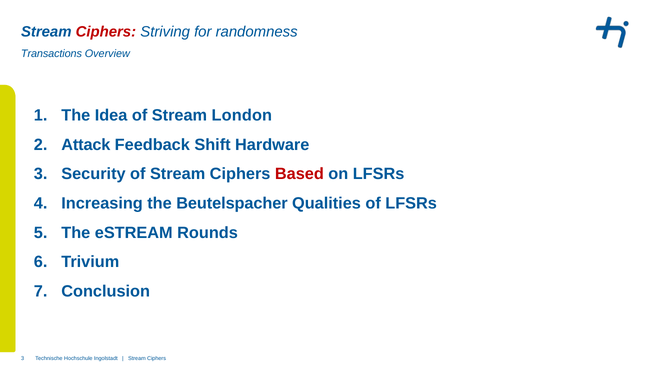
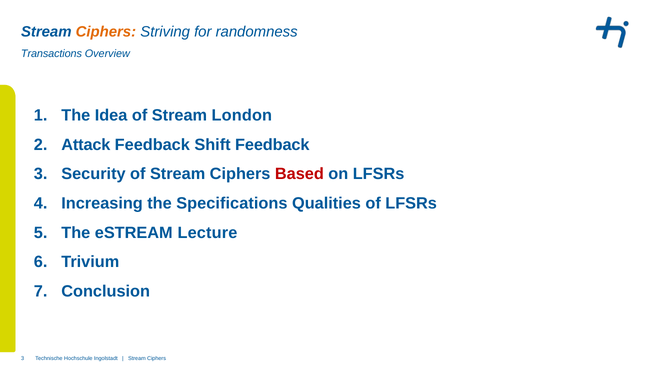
Ciphers at (106, 32) colour: red -> orange
Shift Hardware: Hardware -> Feedback
Beutelspacher: Beutelspacher -> Specifications
Rounds: Rounds -> Lecture
